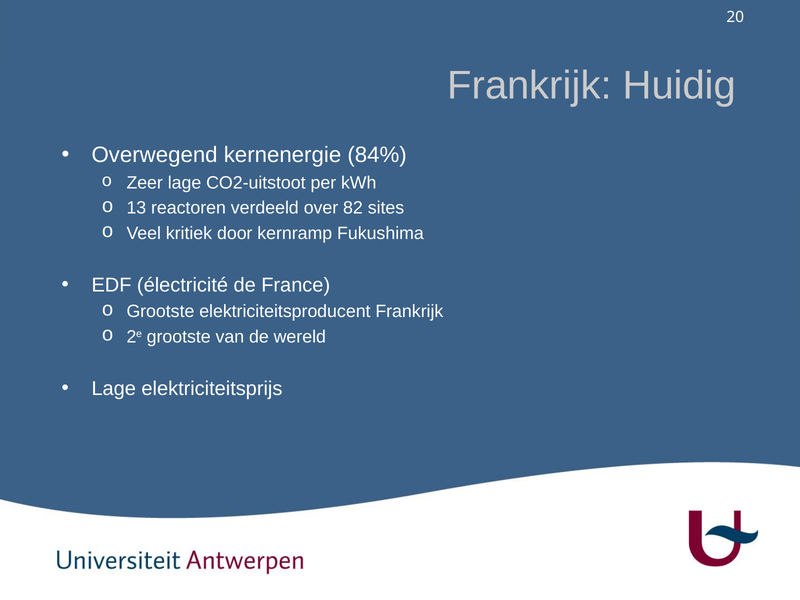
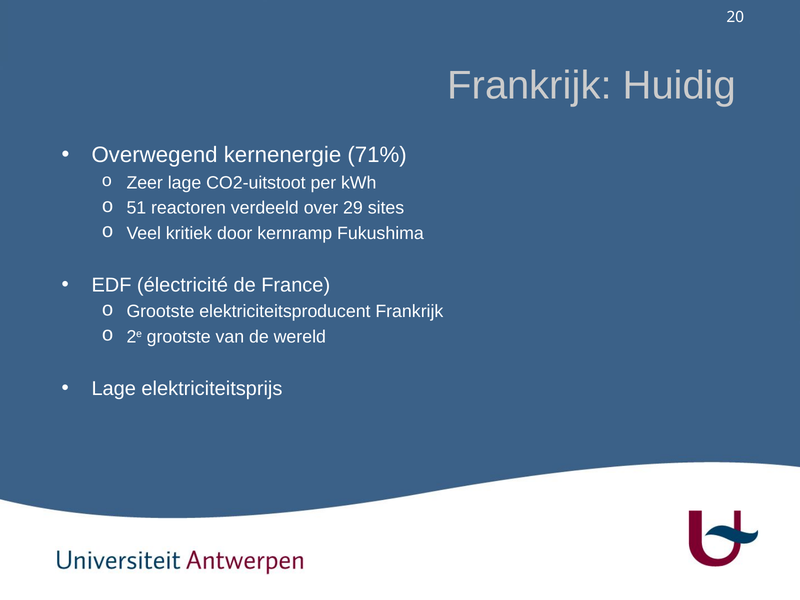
84%: 84% -> 71%
13: 13 -> 51
82: 82 -> 29
